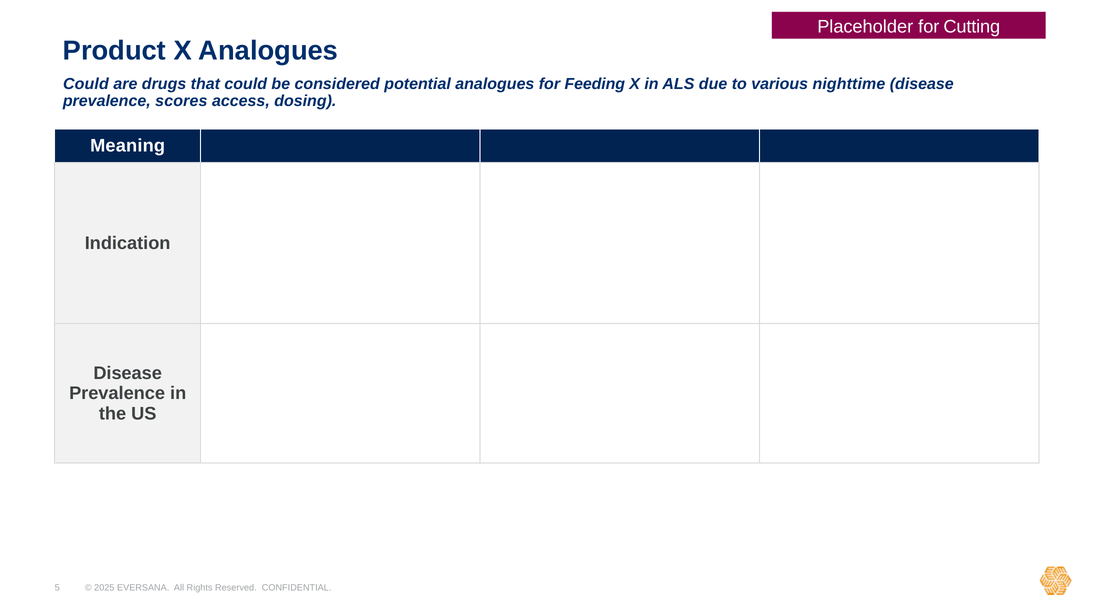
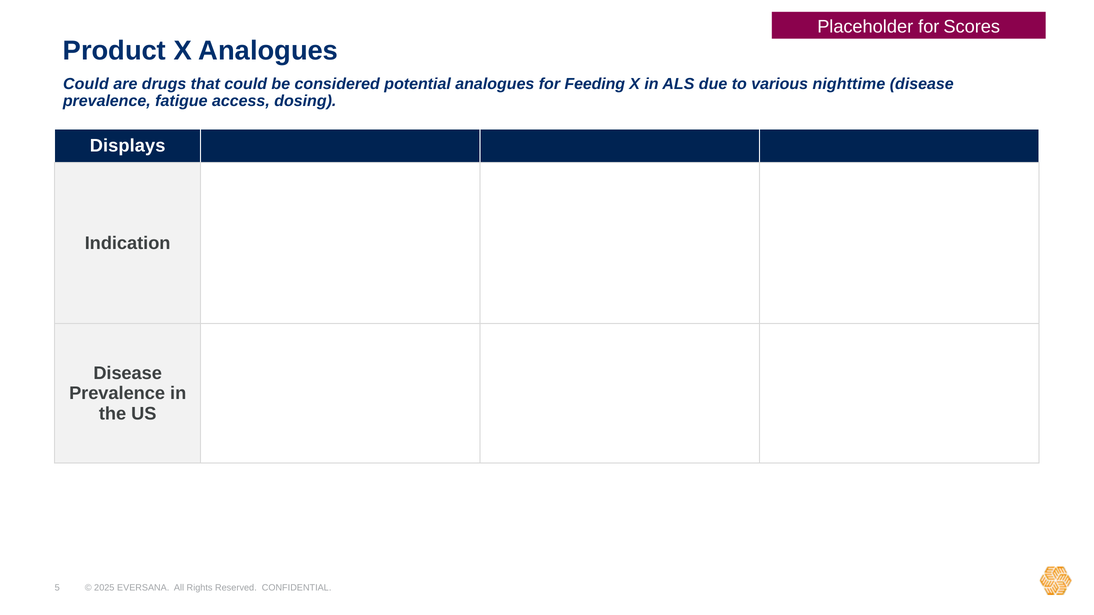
Cutting: Cutting -> Scores
scores: scores -> fatigue
Meaning: Meaning -> Displays
